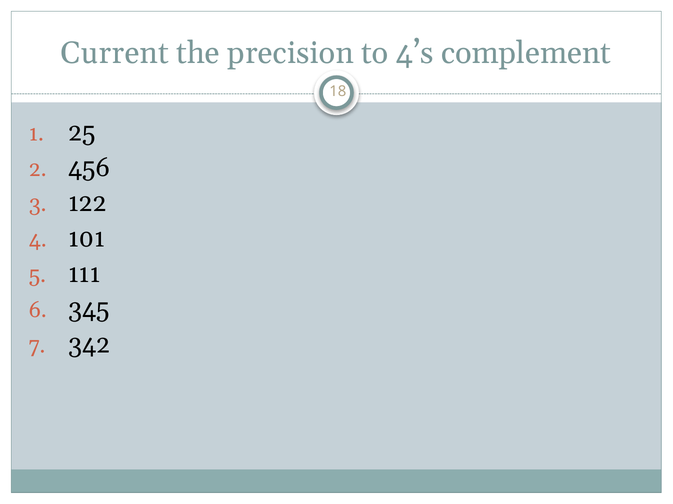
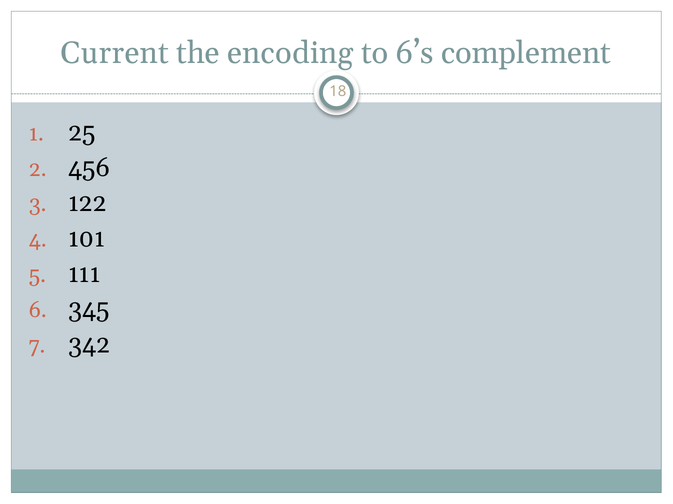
precision: precision -> encoding
4’s: 4’s -> 6’s
